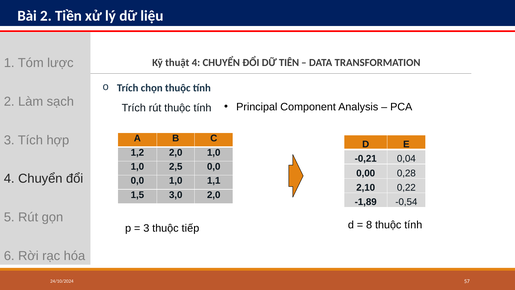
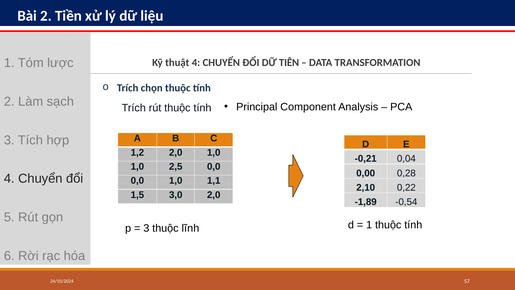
tiếp: tiếp -> lĩnh
8 at (369, 225): 8 -> 1
